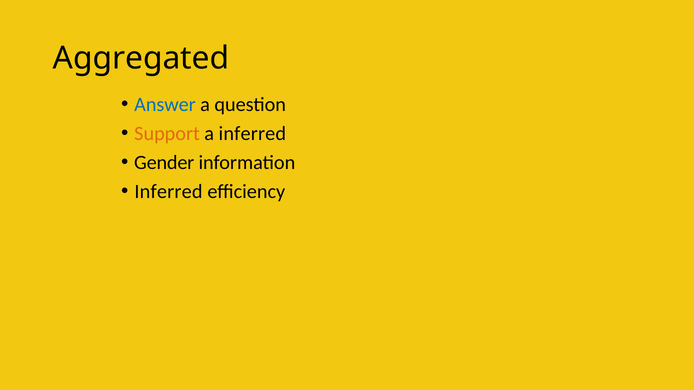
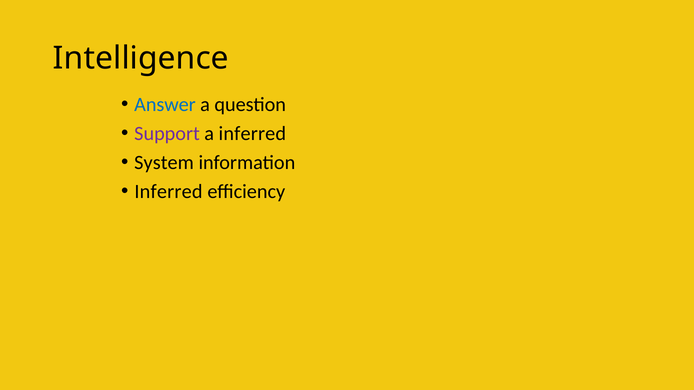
Aggregated: Aggregated -> Intelligence
Support colour: orange -> purple
Gender: Gender -> System
